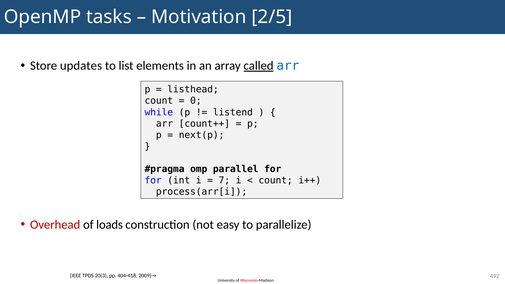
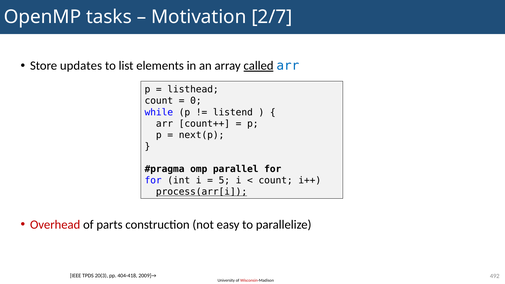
2/5: 2/5 -> 2/7
7: 7 -> 5
process(arr[i underline: none -> present
loads: loads -> parts
